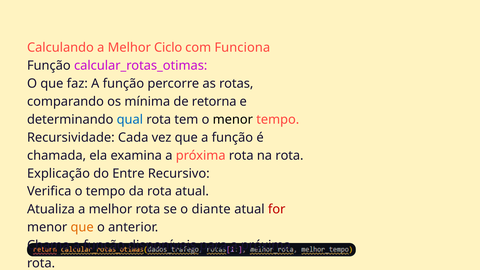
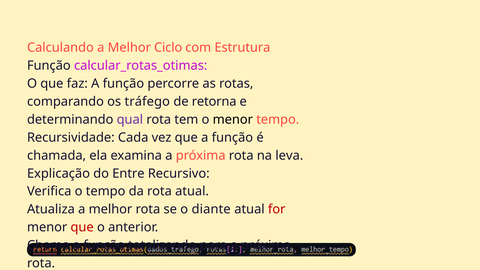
Funciona: Funciona -> Estrutura
mínima: mínima -> tráfego
qual colour: blue -> purple
na rota: rota -> leva
que at (82, 227) colour: orange -> red
disponíveis: disponíveis -> totalizando
